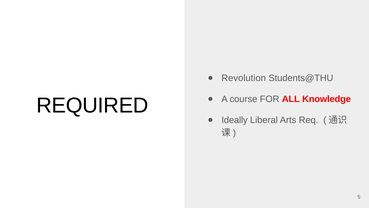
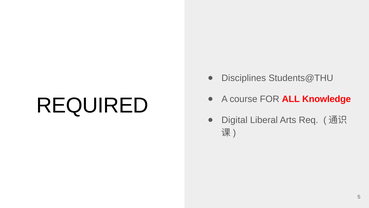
Revolution: Revolution -> Disciplines
Ideally: Ideally -> Digital
